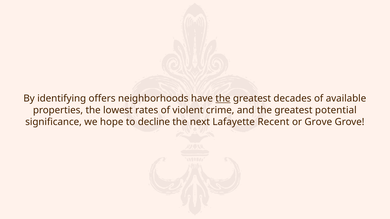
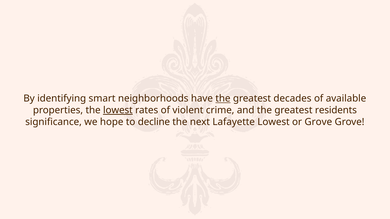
offers: offers -> smart
lowest at (118, 110) underline: none -> present
potential: potential -> residents
Lafayette Recent: Recent -> Lowest
